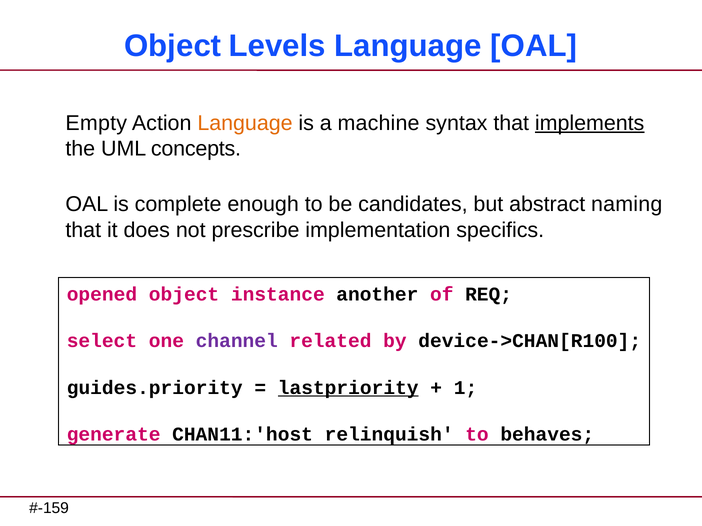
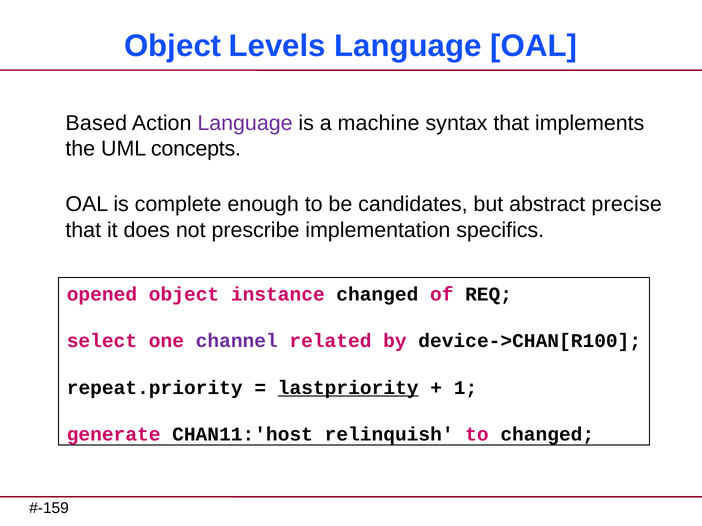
Empty: Empty -> Based
Language at (245, 123) colour: orange -> purple
implements underline: present -> none
naming: naming -> precise
instance another: another -> changed
guides.priority: guides.priority -> repeat.priority
to behaves: behaves -> changed
